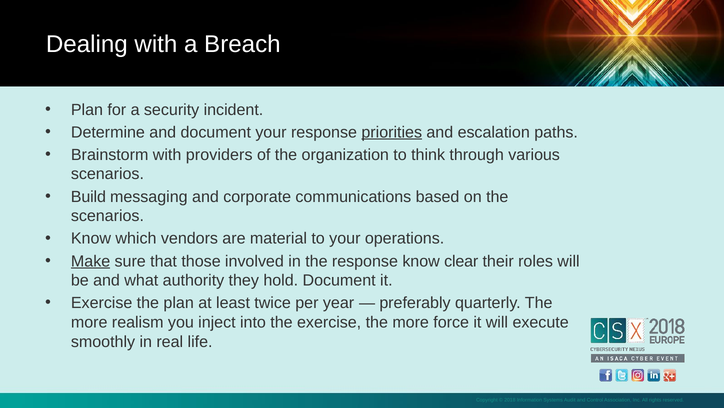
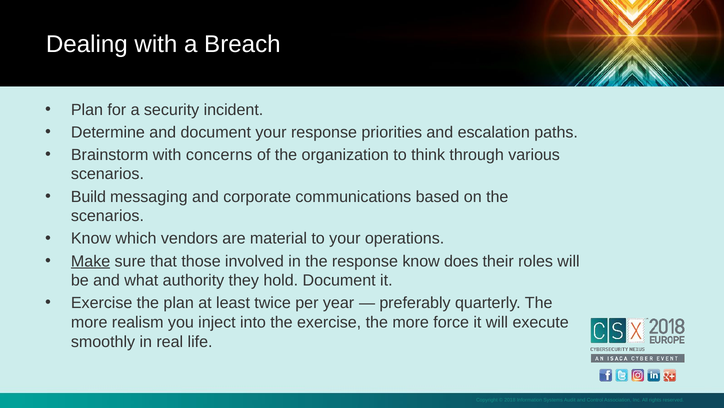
priorities underline: present -> none
providers: providers -> concerns
clear: clear -> does
